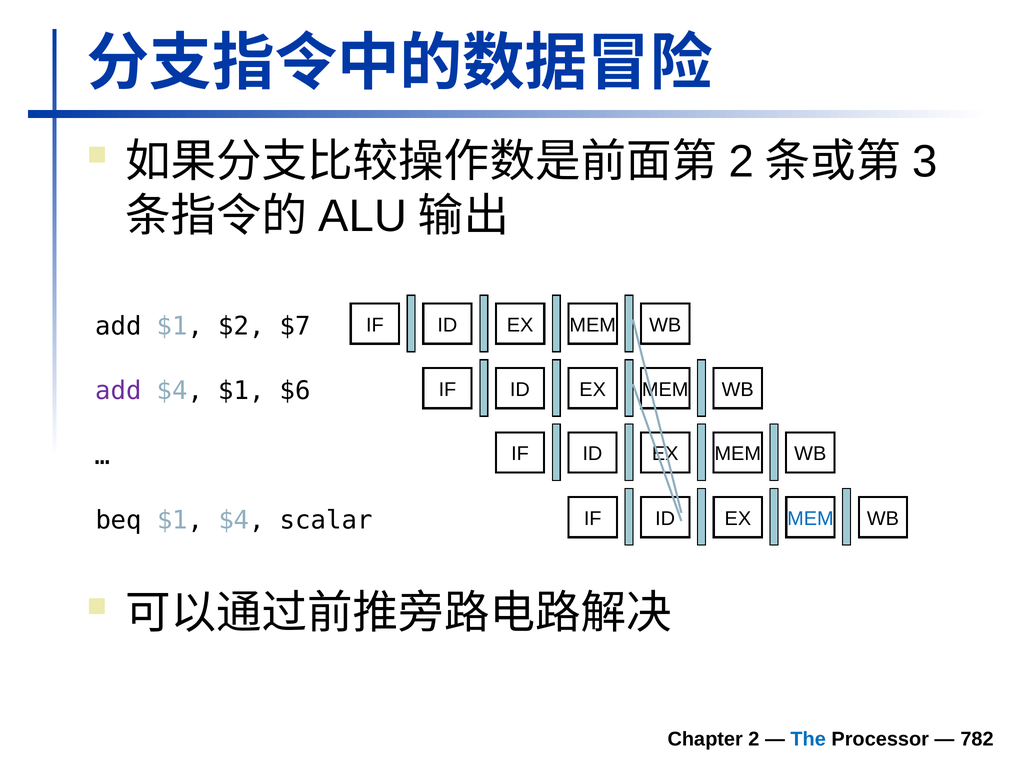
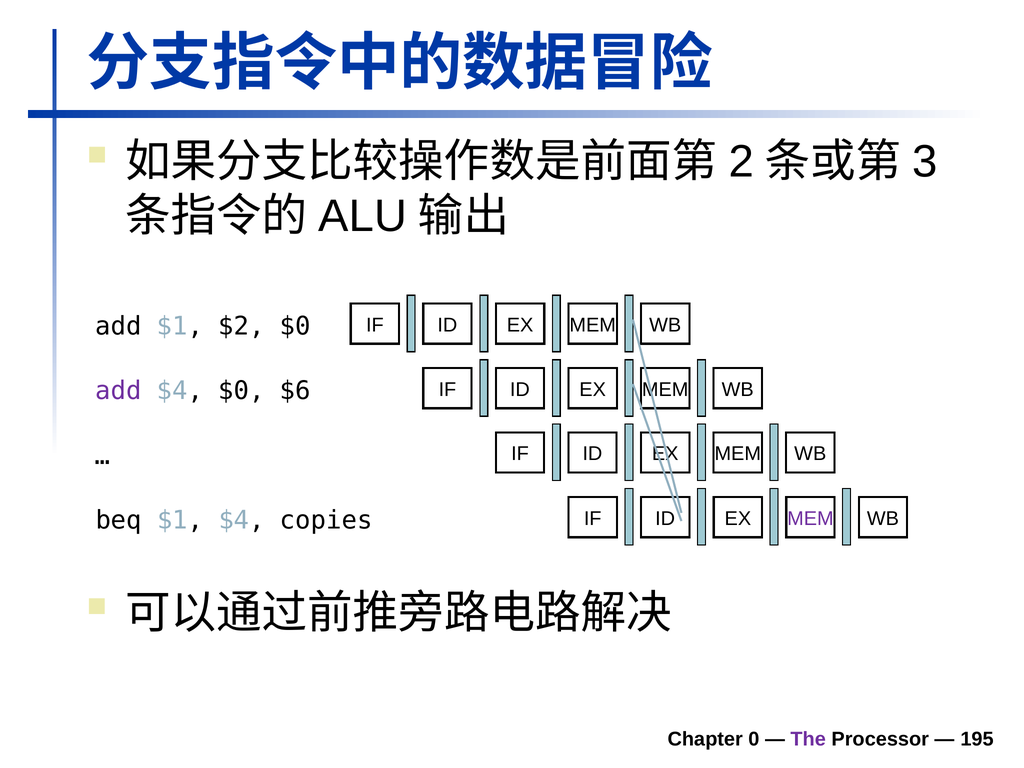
$2 $7: $7 -> $0
$4 $1: $1 -> $0
scalar: scalar -> copies
MEM at (810, 518) colour: blue -> purple
Chapter 2: 2 -> 0
The colour: blue -> purple
782: 782 -> 195
